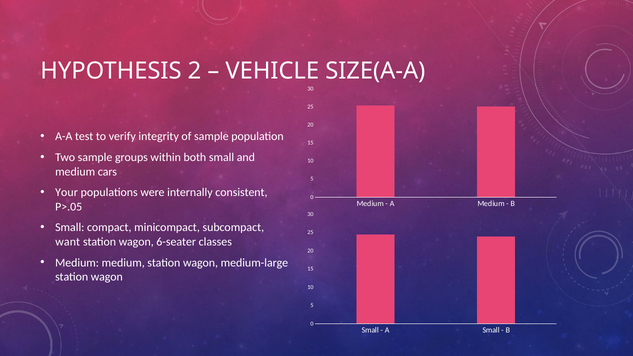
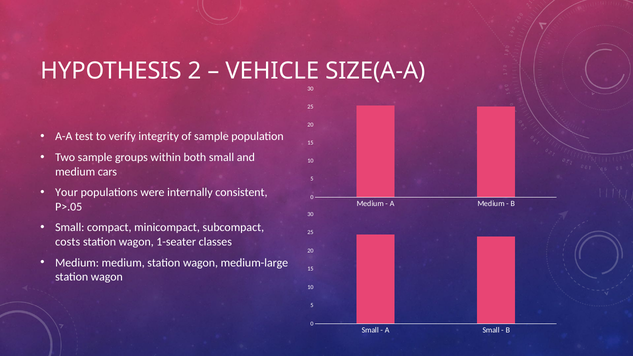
want: want -> costs
6-seater: 6-seater -> 1-seater
